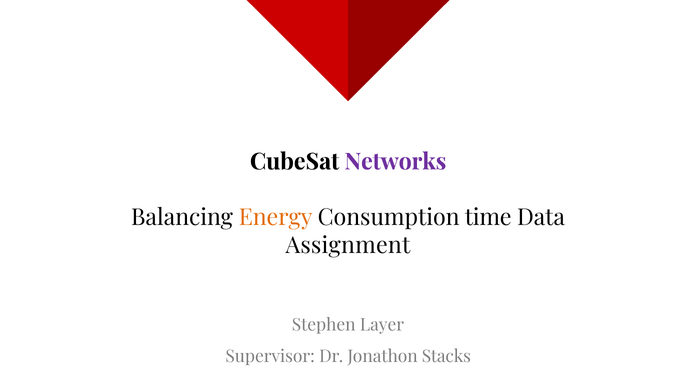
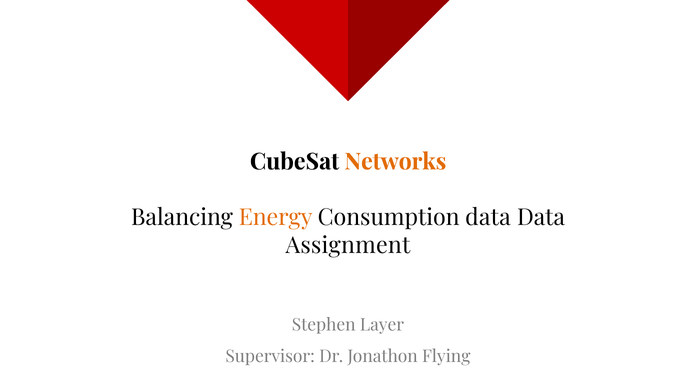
Networks colour: purple -> orange
Consumption time: time -> data
Stacks: Stacks -> Flying
